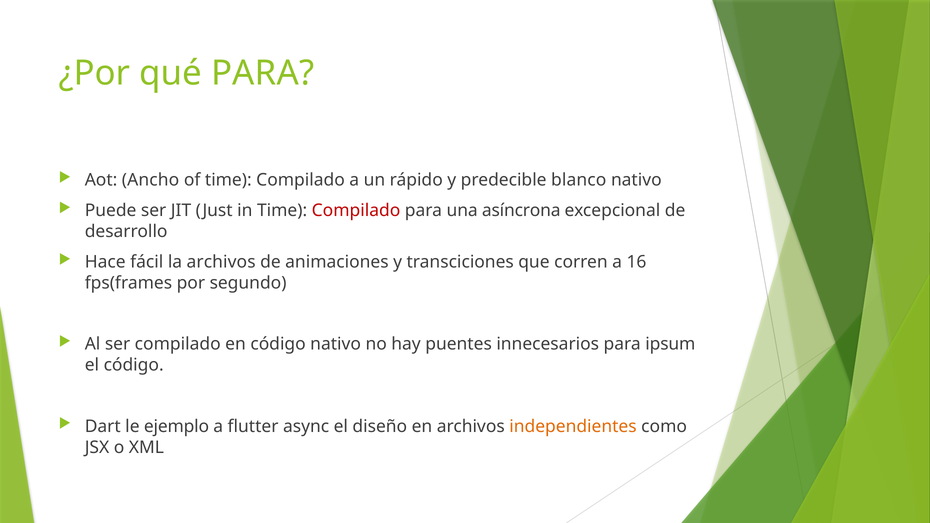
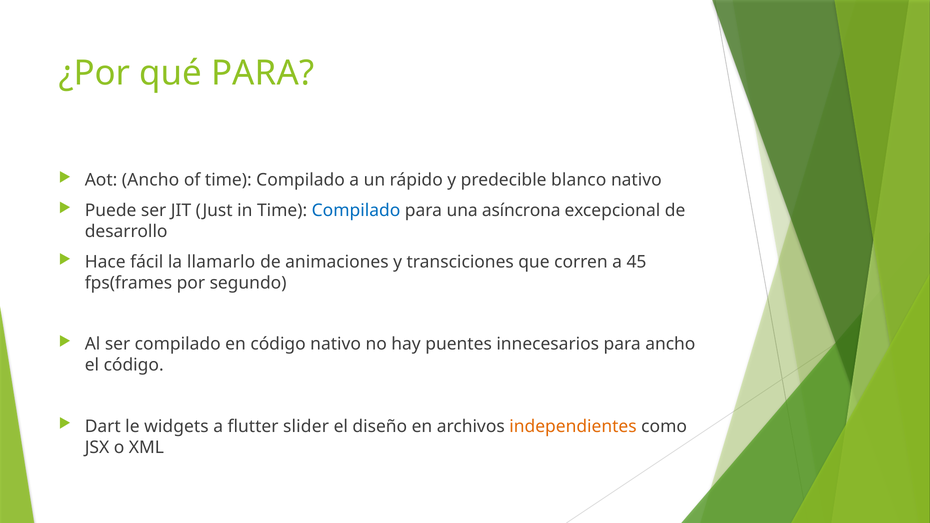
Compilado at (356, 211) colour: red -> blue
la archivos: archivos -> llamarlo
16: 16 -> 45
para ipsum: ipsum -> ancho
ejemplo: ejemplo -> widgets
async: async -> slider
